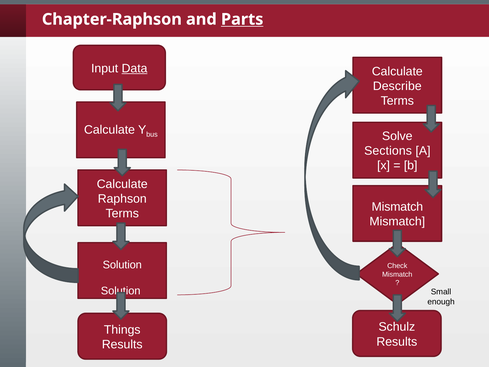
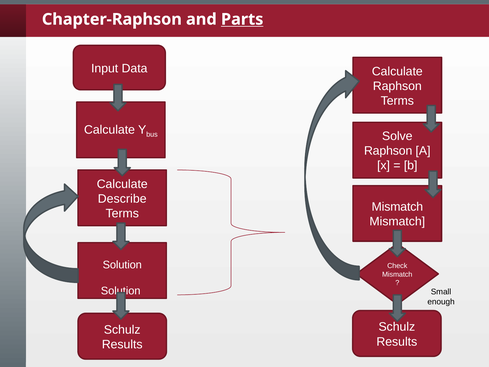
Data underline: present -> none
Describe at (397, 86): Describe -> Raphson
Sections at (388, 151): Sections -> Raphson
Raphson: Raphson -> Describe
Things at (122, 330): Things -> Schulz
